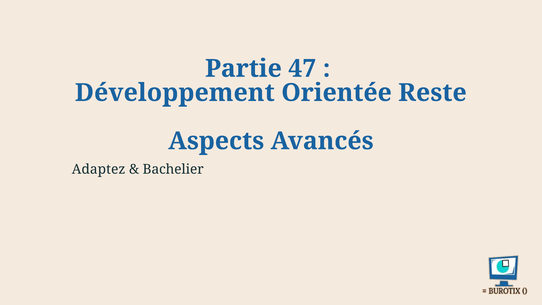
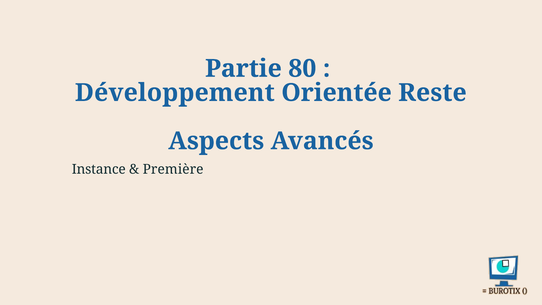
47: 47 -> 80
Adaptez: Adaptez -> Instance
Bachelier: Bachelier -> Première
